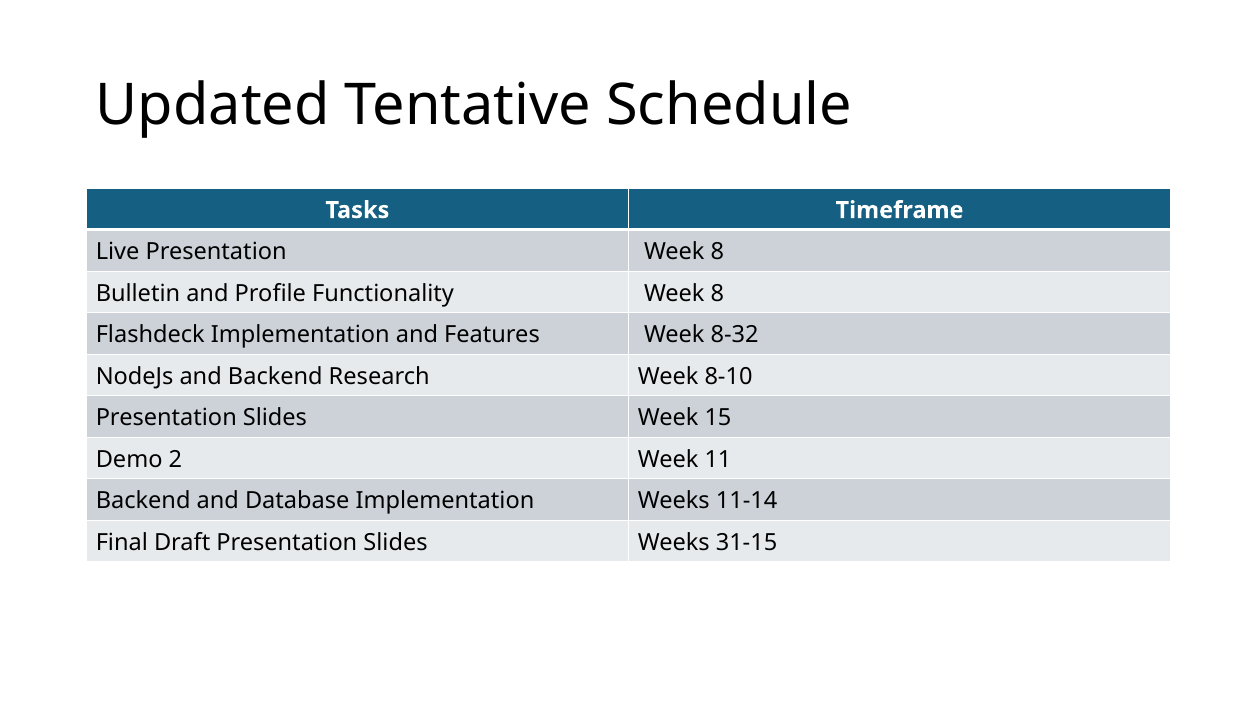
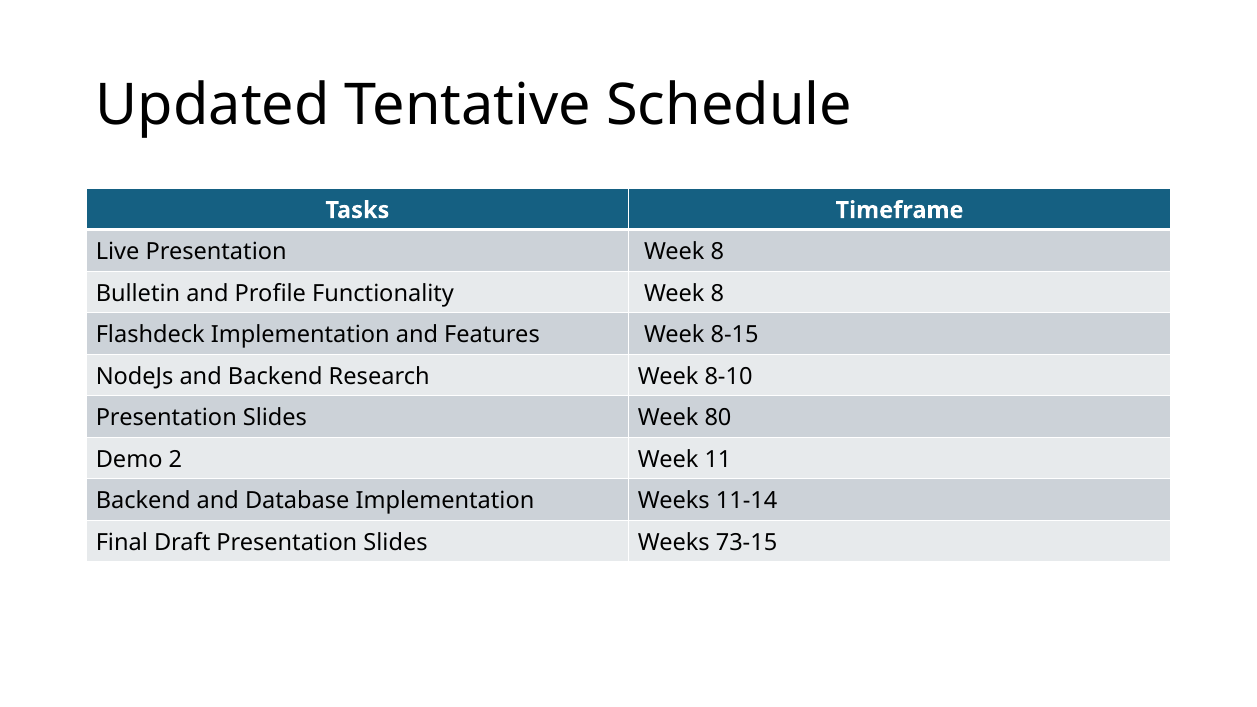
8-32: 8-32 -> 8-15
15: 15 -> 80
31-15: 31-15 -> 73-15
